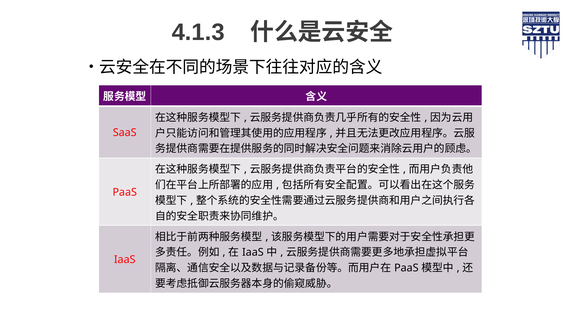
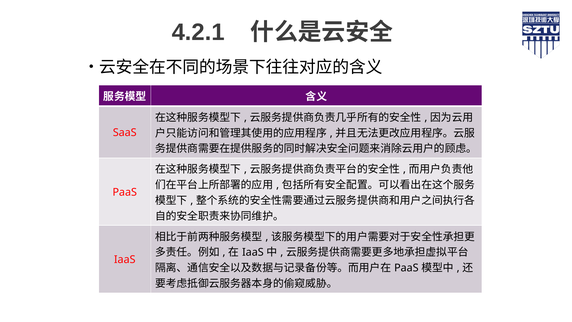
4.1.3: 4.1.3 -> 4.2.1
